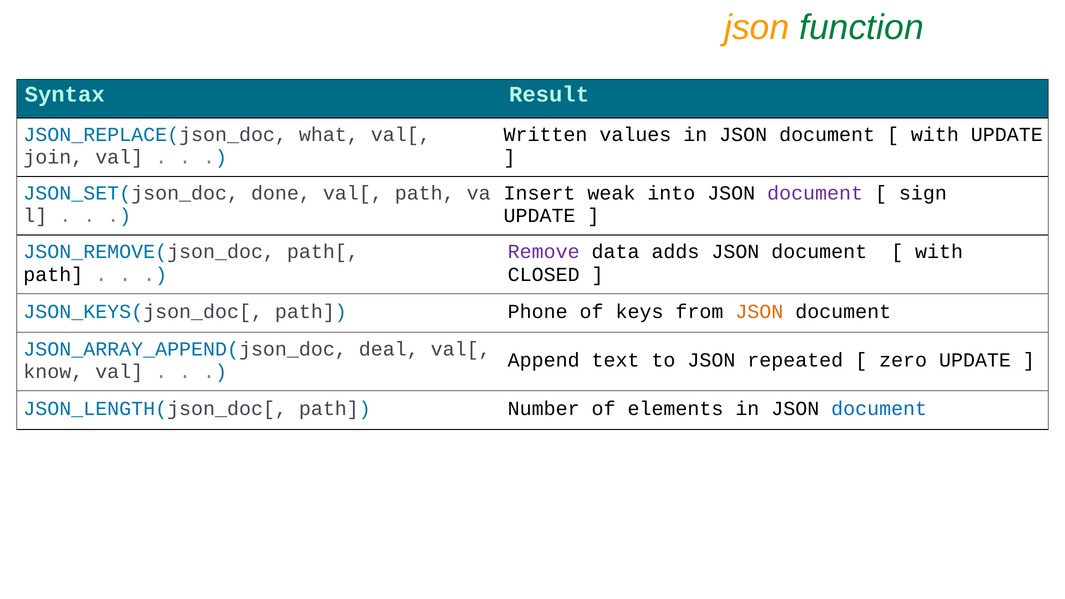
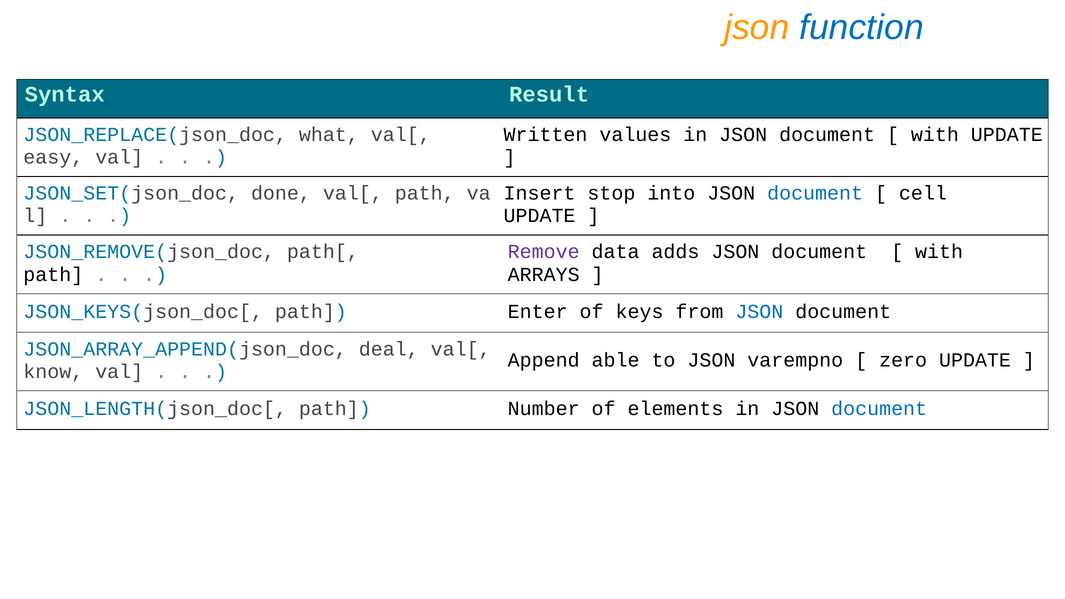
function colour: green -> blue
join: join -> easy
weak: weak -> stop
document at (815, 193) colour: purple -> blue
sign: sign -> cell
CLOSED: CLOSED -> ARRAYS
Phone: Phone -> Enter
JSON at (759, 312) colour: orange -> blue
text: text -> able
repeated: repeated -> varempno
